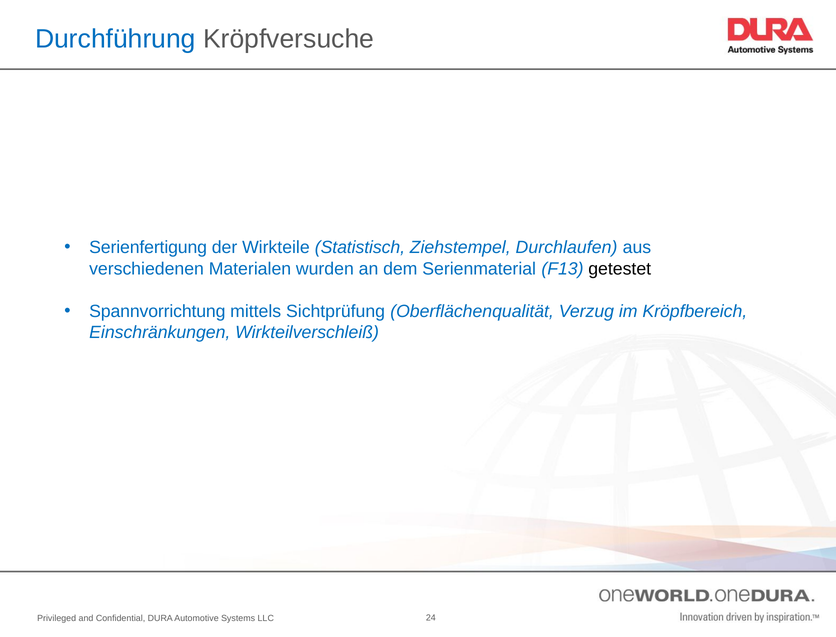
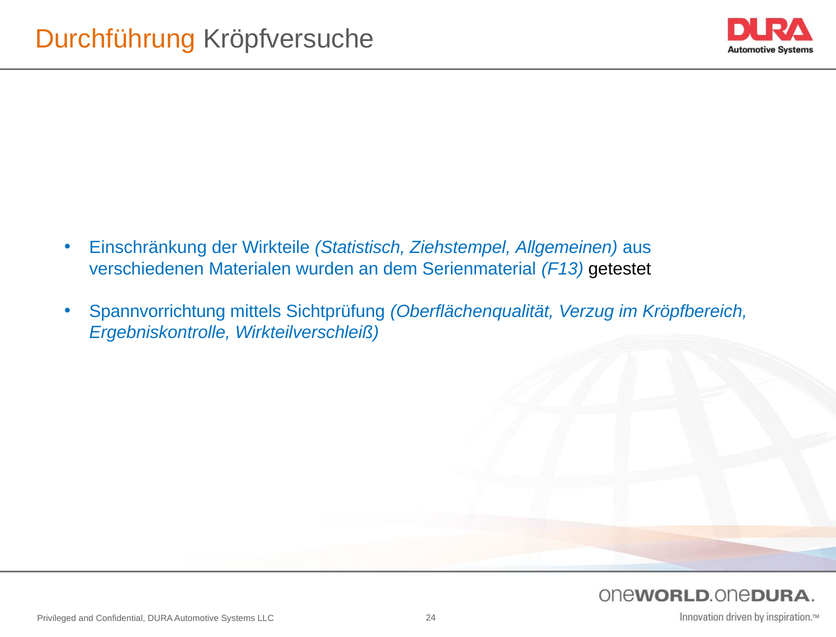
Durchführung colour: blue -> orange
Serienfertigung: Serienfertigung -> Einschränkung
Durchlaufen: Durchlaufen -> Allgemeinen
Einschränkungen: Einschränkungen -> Ergebniskontrolle
